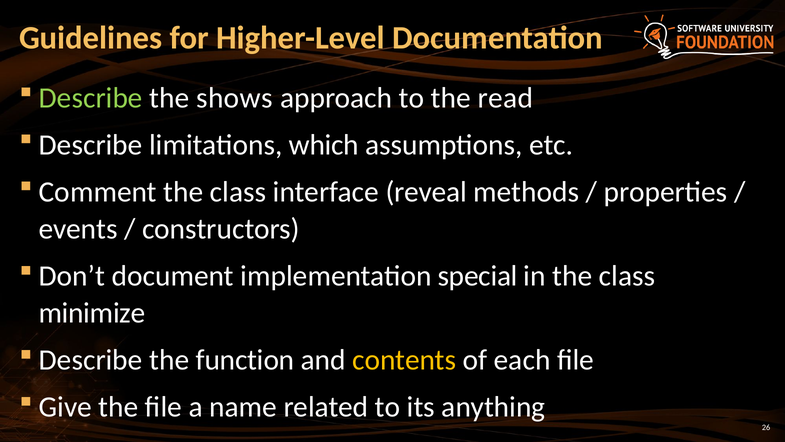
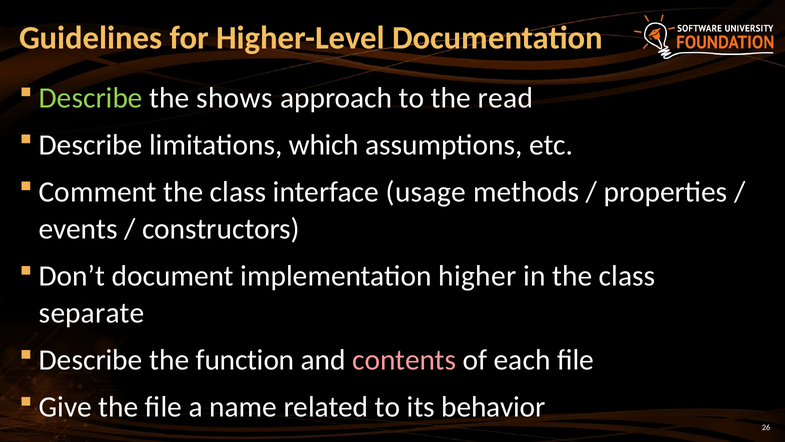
reveal: reveal -> usage
special: special -> higher
minimize: minimize -> separate
contents colour: yellow -> pink
anything: anything -> behavior
